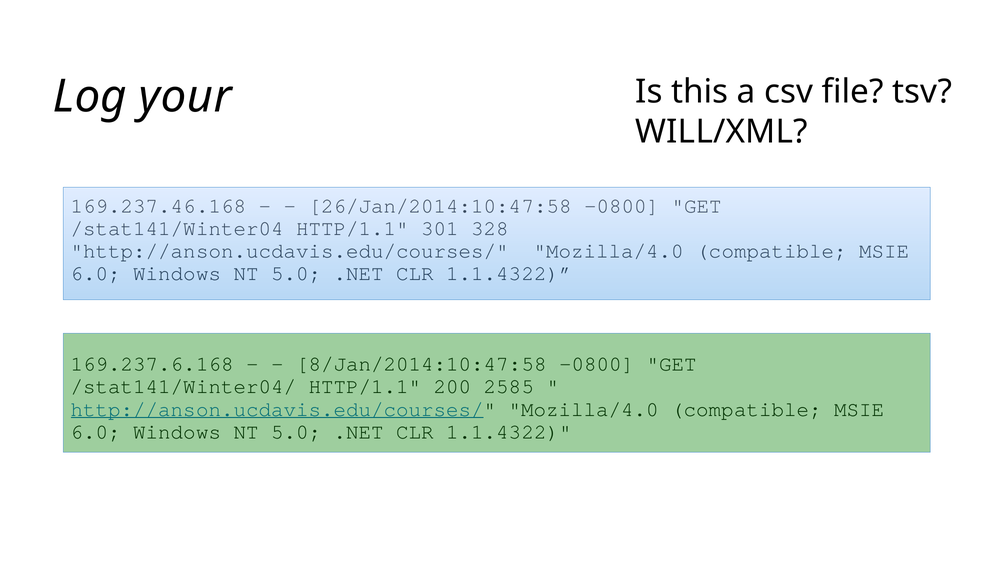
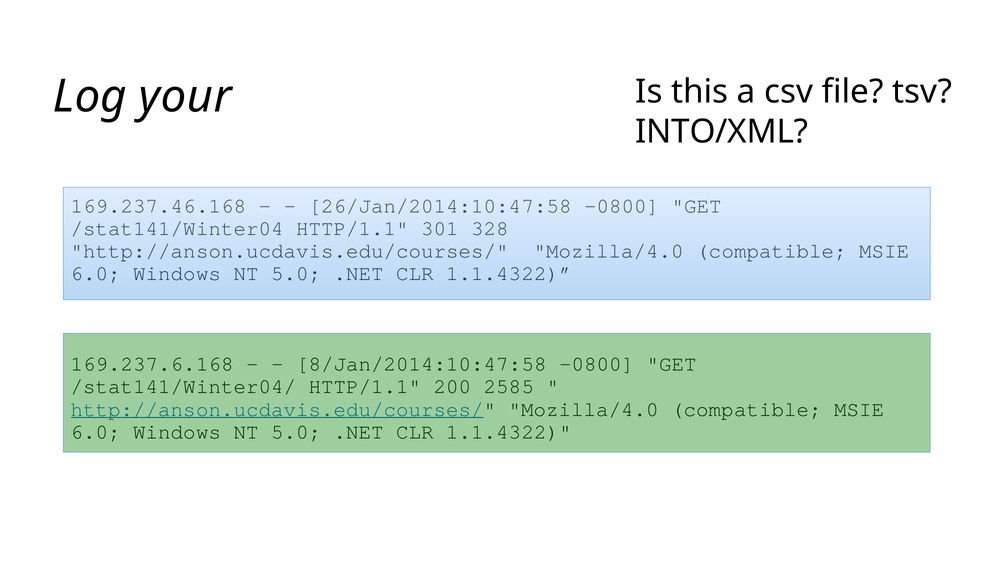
WILL/XML: WILL/XML -> INTO/XML
